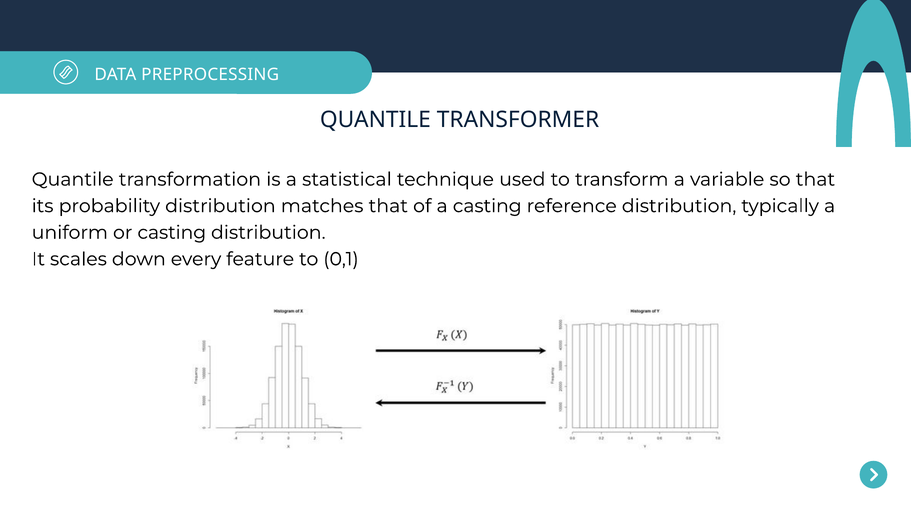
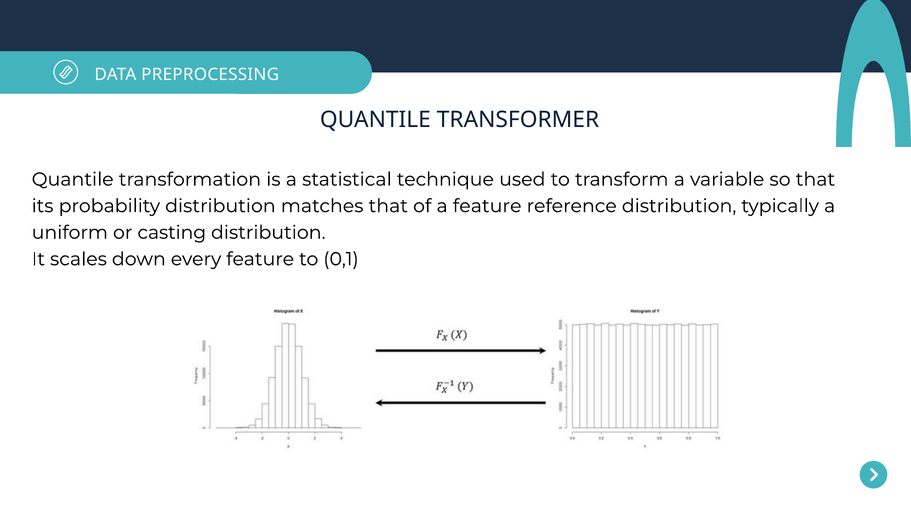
a casting: casting -> feature
